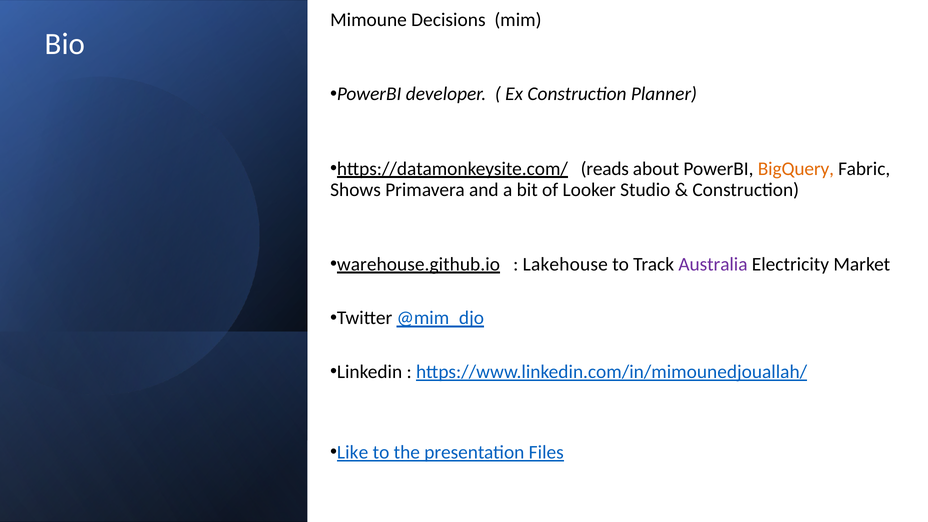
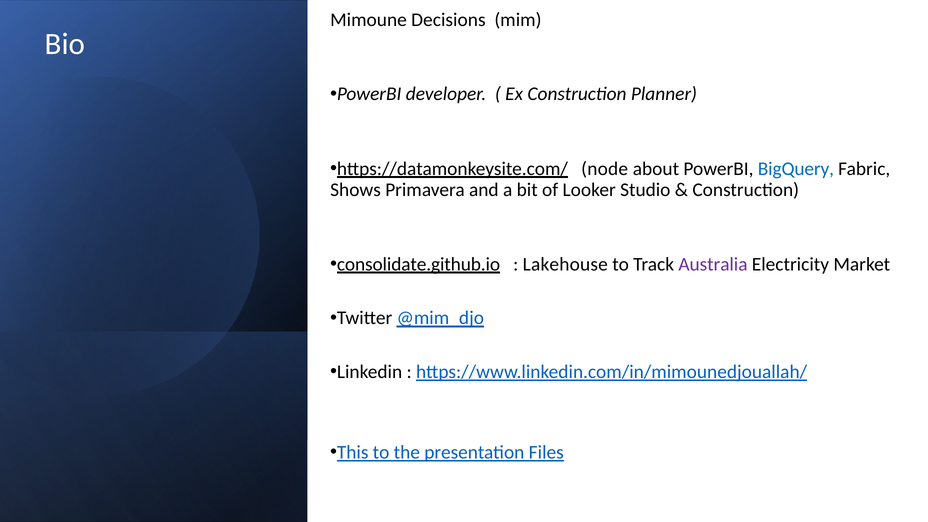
reads: reads -> node
BigQuery colour: orange -> blue
warehouse.github.io: warehouse.github.io -> consolidate.github.io
Like: Like -> This
